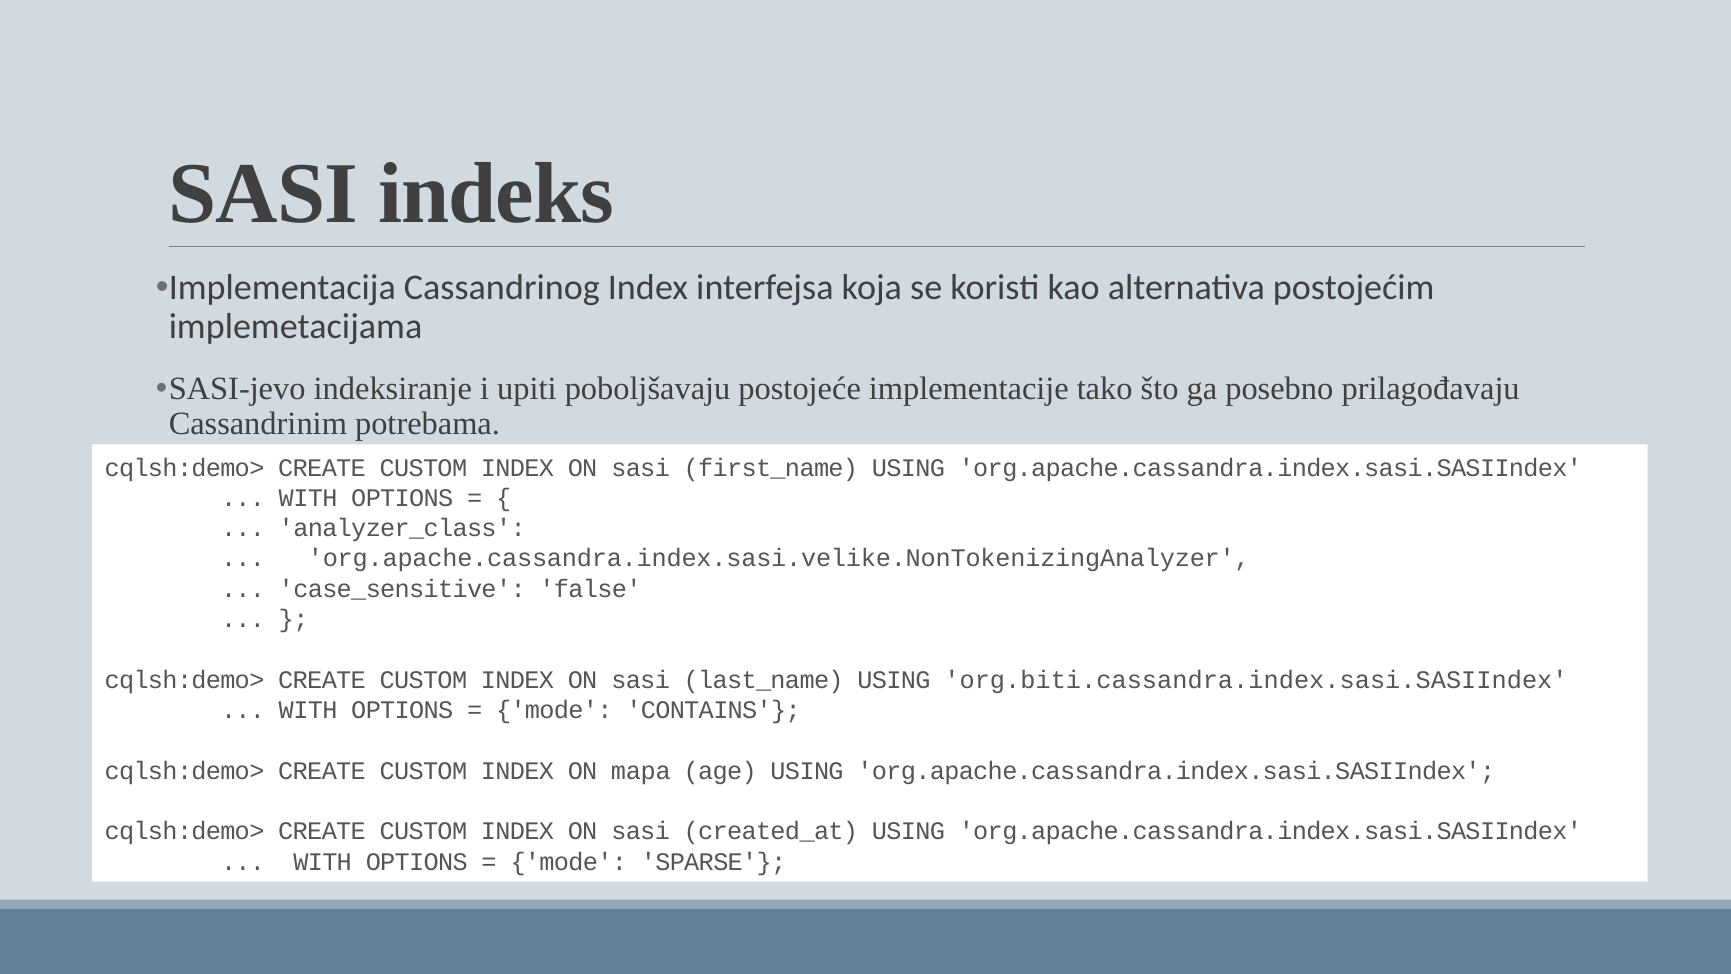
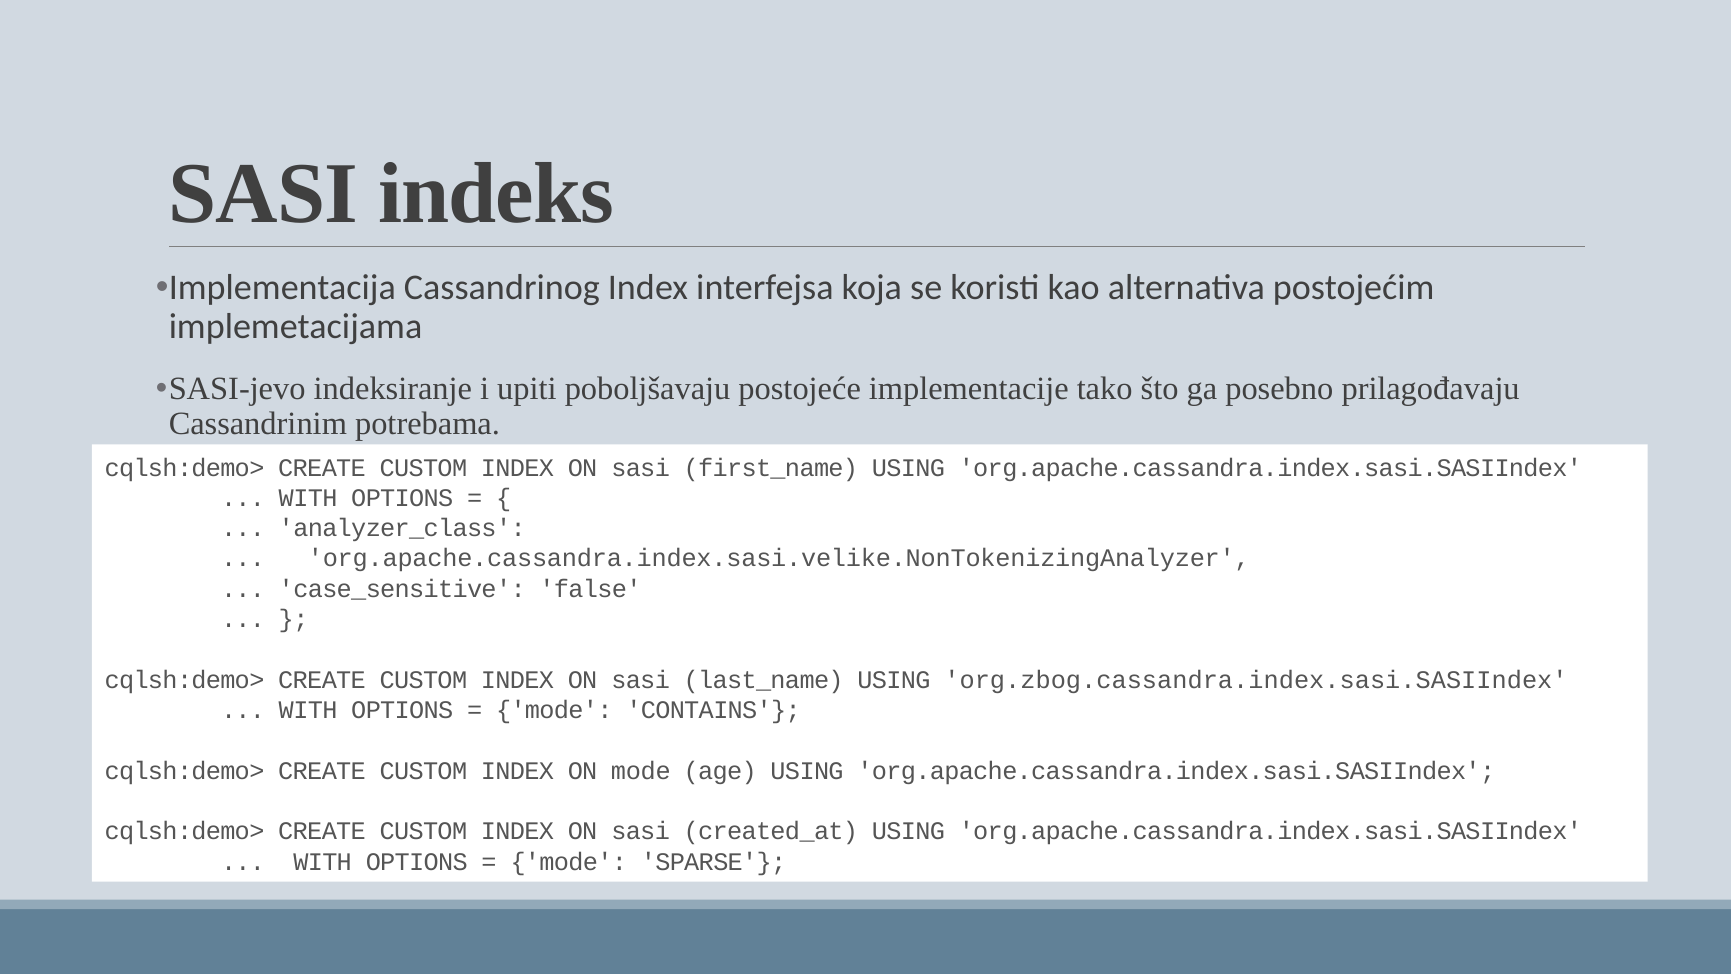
org.biti.cassandra.index.sasi.SASIIndex: org.biti.cassandra.index.sasi.SASIIndex -> org.zbog.cassandra.index.sasi.SASIIndex
ON mapa: mapa -> mode
